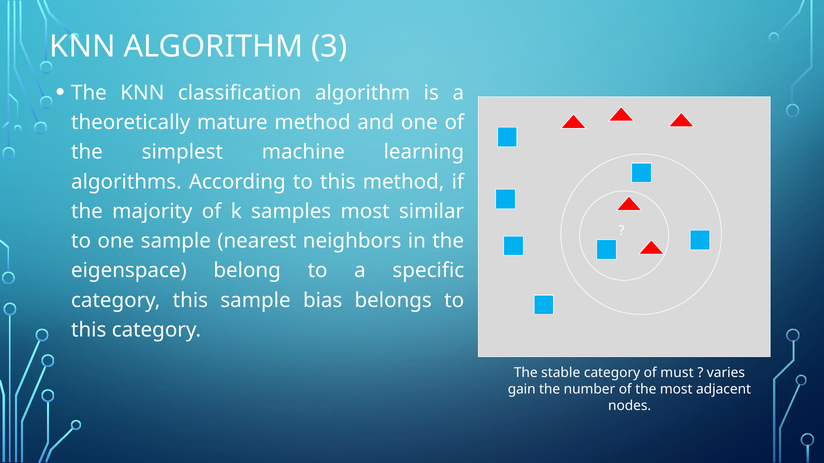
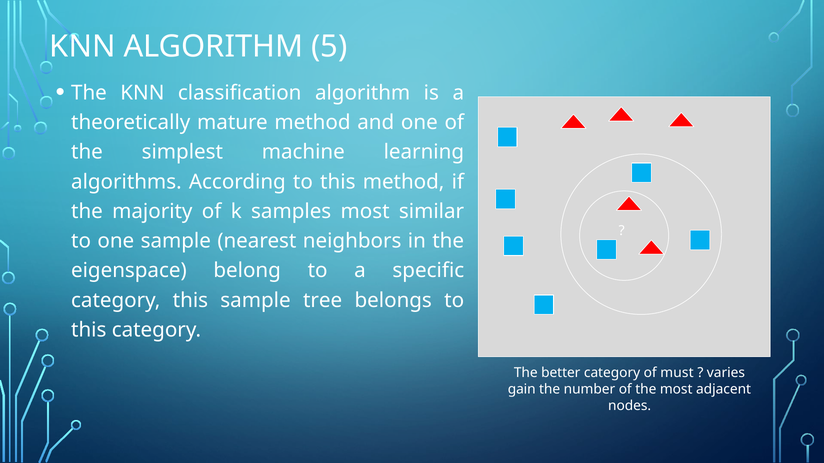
3: 3 -> 5
bias: bias -> tree
stable: stable -> better
